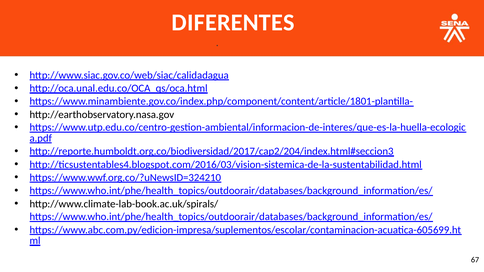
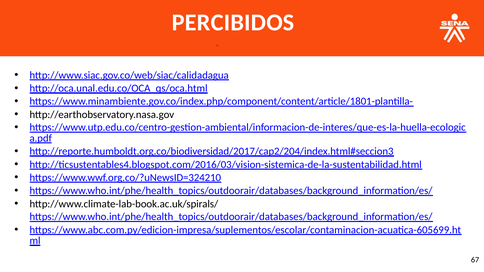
DIFERENTES: DIFERENTES -> PERCIBIDOS
